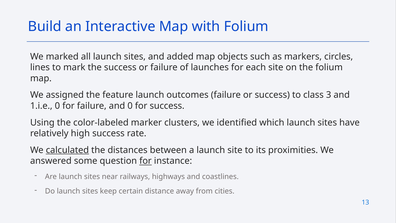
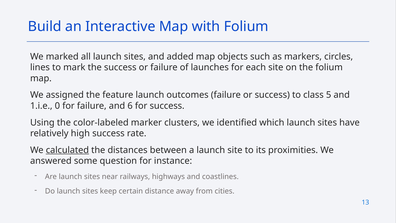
3: 3 -> 5
and 0: 0 -> 6
for at (145, 161) underline: present -> none
